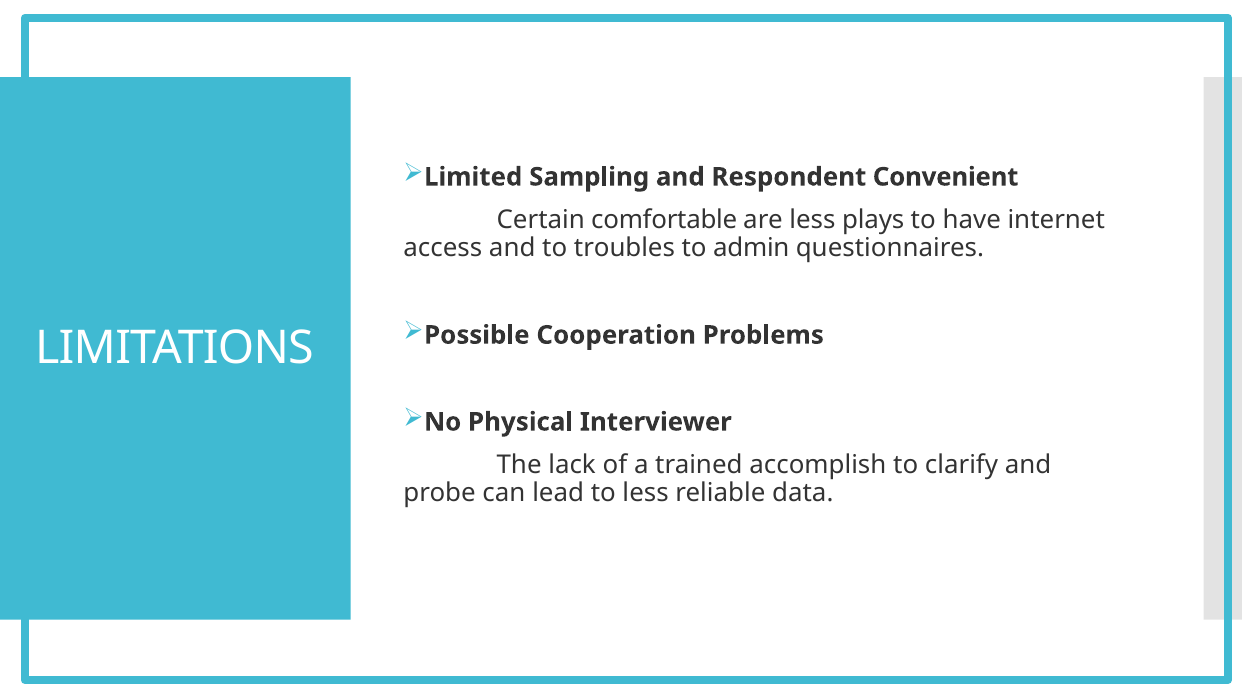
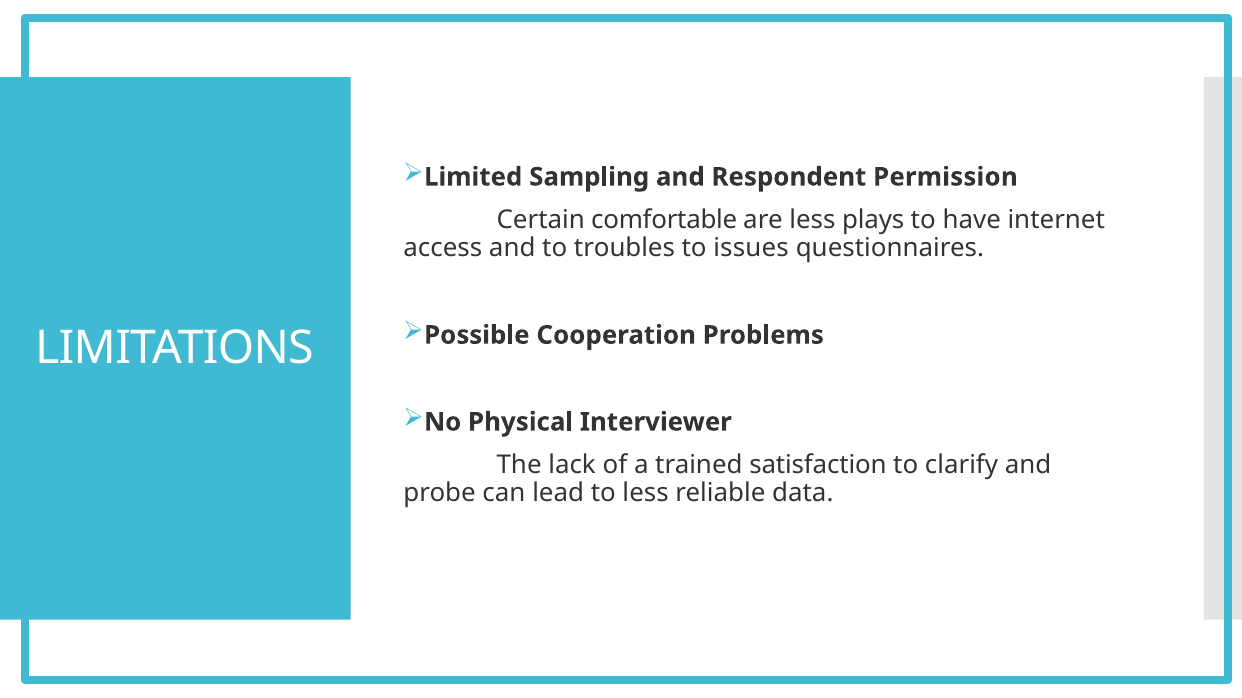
Convenient: Convenient -> Permission
admin: admin -> issues
accomplish: accomplish -> satisfaction
